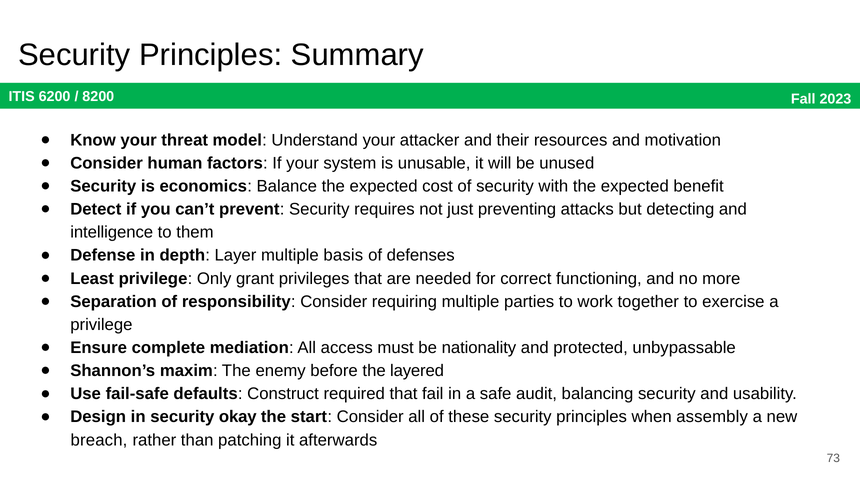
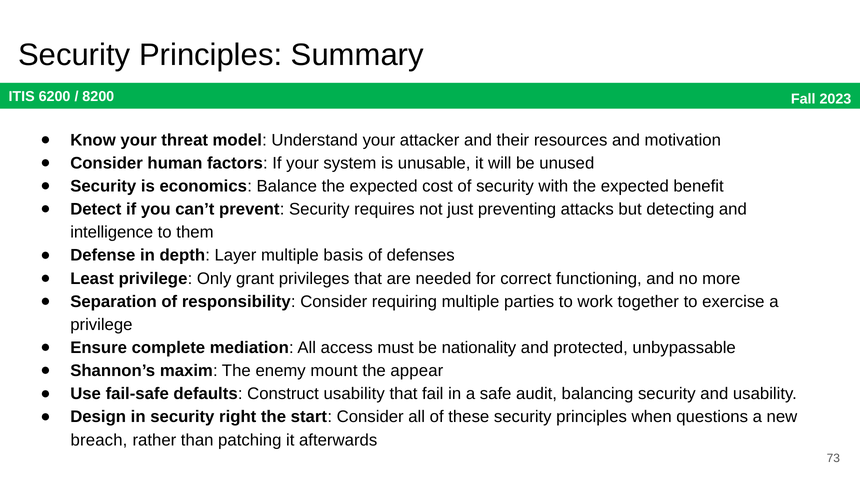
before: before -> mount
layered: layered -> appear
Construct required: required -> usability
okay: okay -> right
assembly: assembly -> questions
